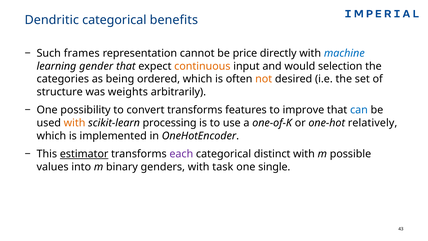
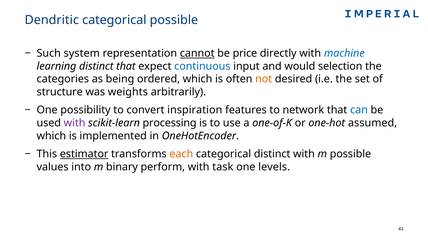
categorical benefits: benefits -> possible
frames: frames -> system
cannot underline: none -> present
learning gender: gender -> distinct
continuous colour: orange -> blue
convert transforms: transforms -> inspiration
improve: improve -> network
with at (75, 123) colour: orange -> purple
relatively: relatively -> assumed
each colour: purple -> orange
genders: genders -> perform
single: single -> levels
